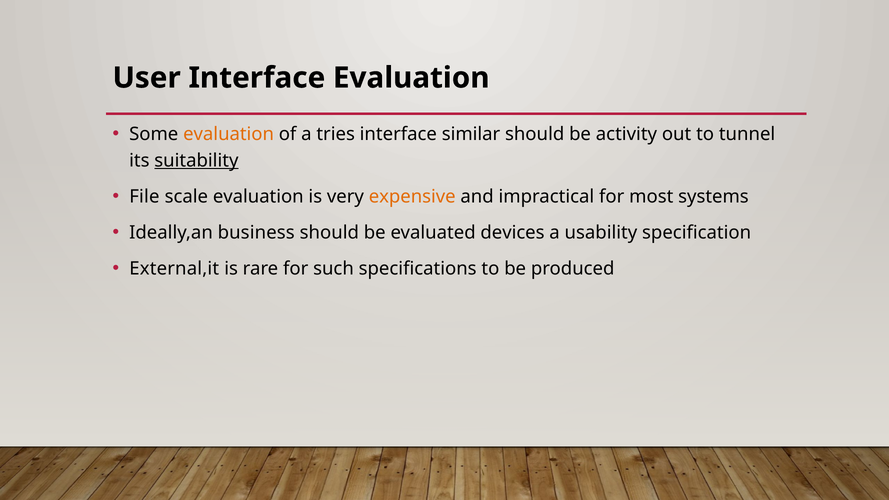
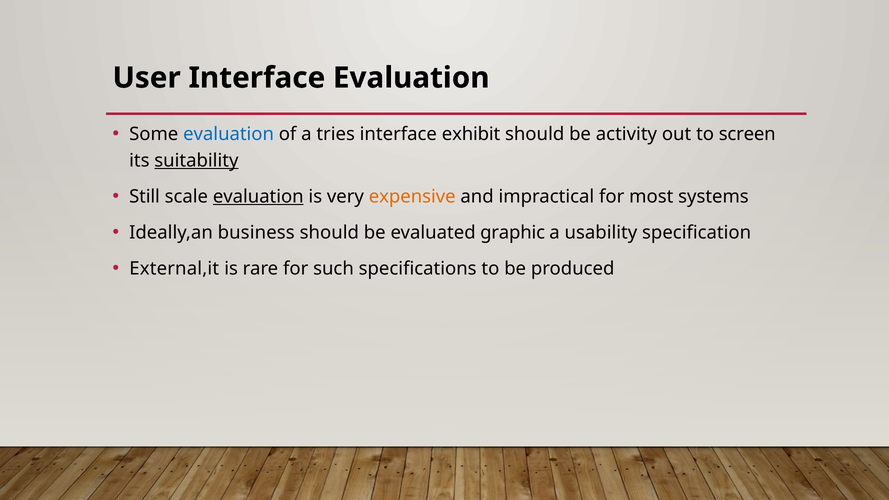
evaluation at (229, 134) colour: orange -> blue
similar: similar -> exhibit
tunnel: tunnel -> screen
File: File -> Still
evaluation at (258, 197) underline: none -> present
devices: devices -> graphic
